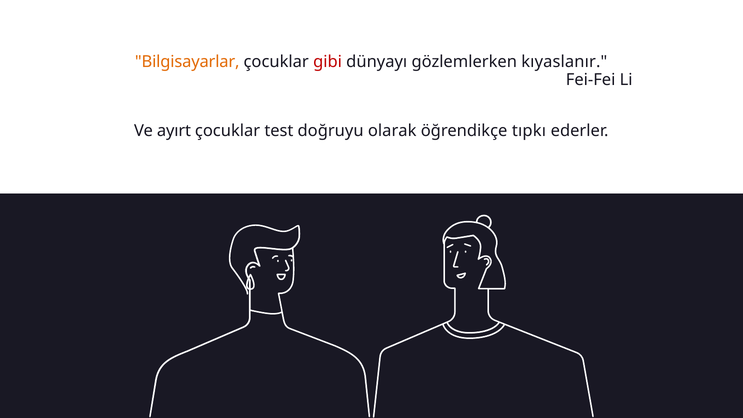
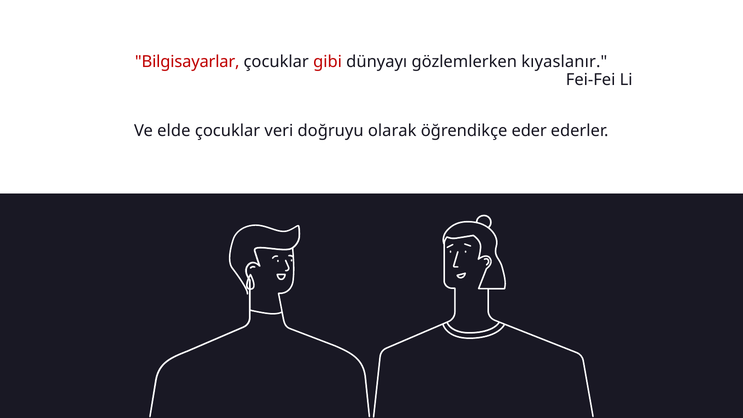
Bilgisayarlar colour: orange -> red
ayırt: ayırt -> elde
test: test -> veri
tıpkı: tıpkı -> eder
